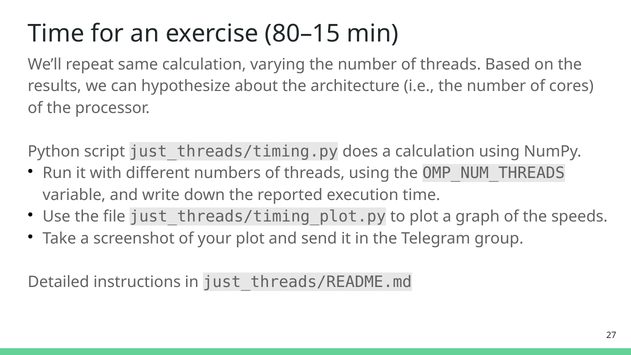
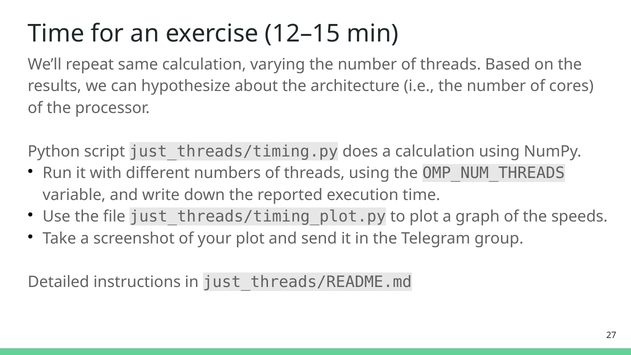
80–15: 80–15 -> 12–15
